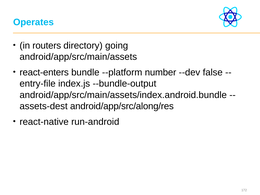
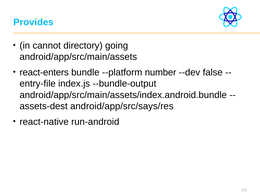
Operates: Operates -> Provides
routers: routers -> cannot
android/app/src/along/res: android/app/src/along/res -> android/app/src/says/res
